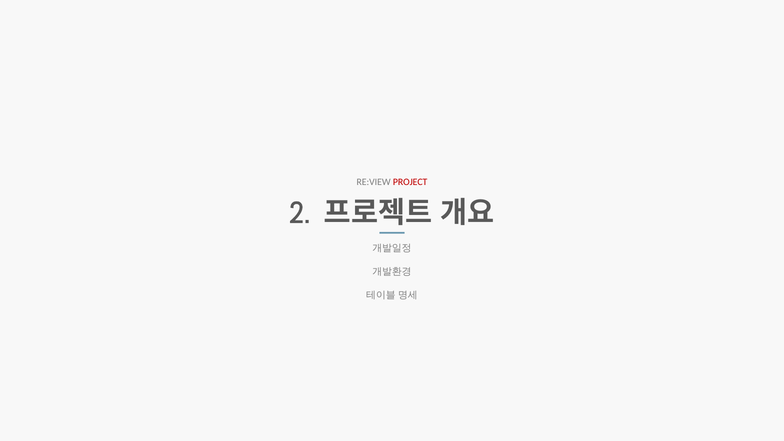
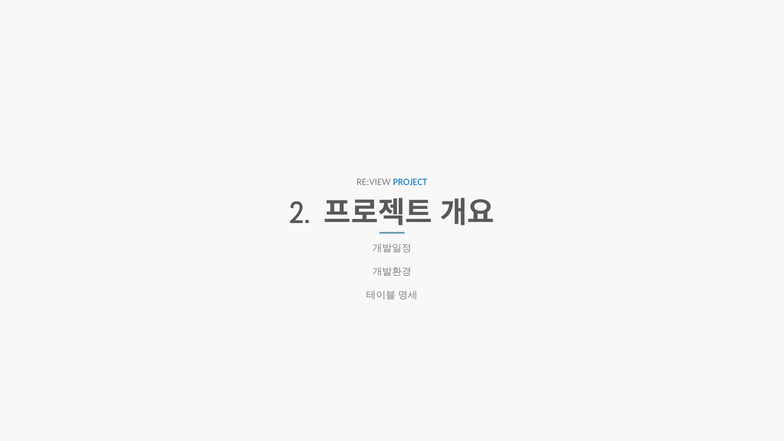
PROJECT colour: red -> blue
